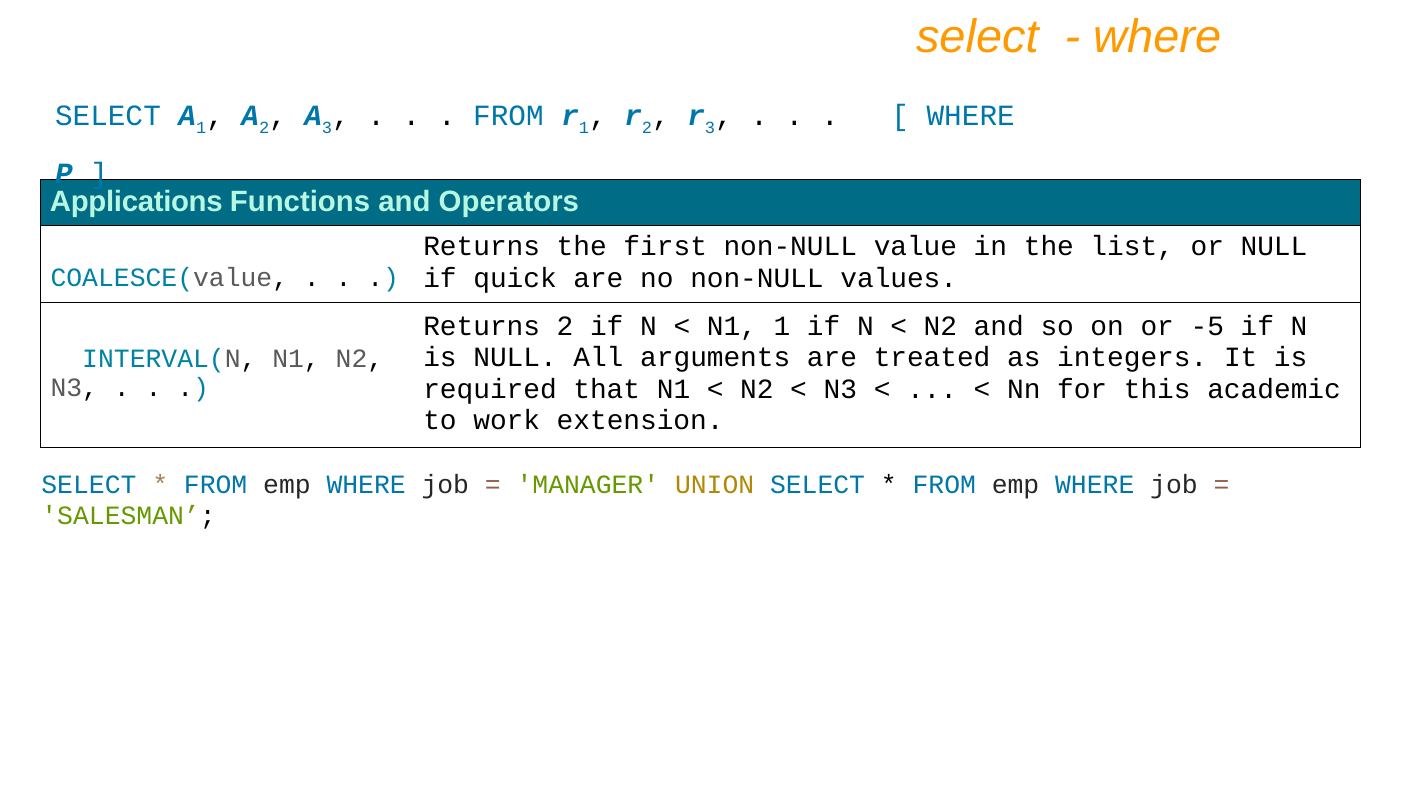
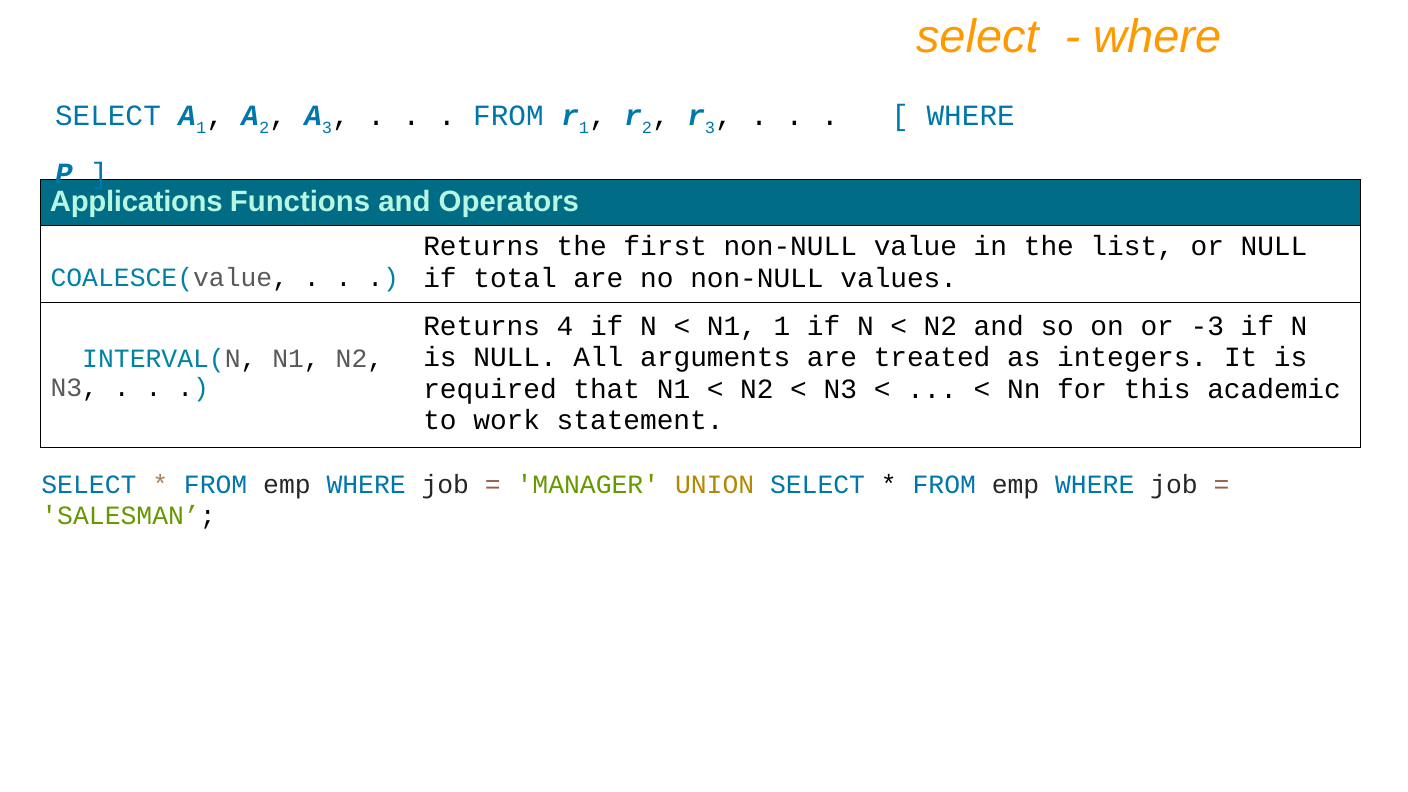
quick: quick -> total
Returns 2: 2 -> 4
-5: -5 -> -3
extension: extension -> statement
